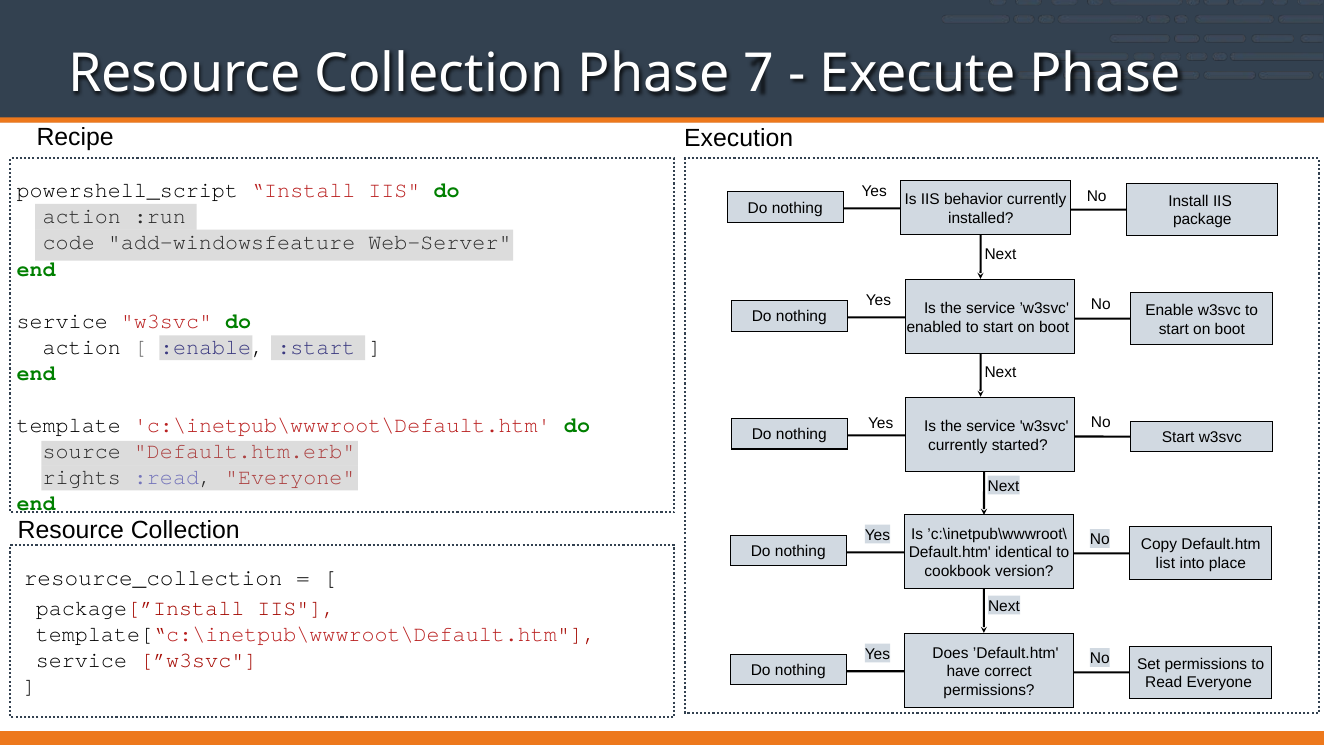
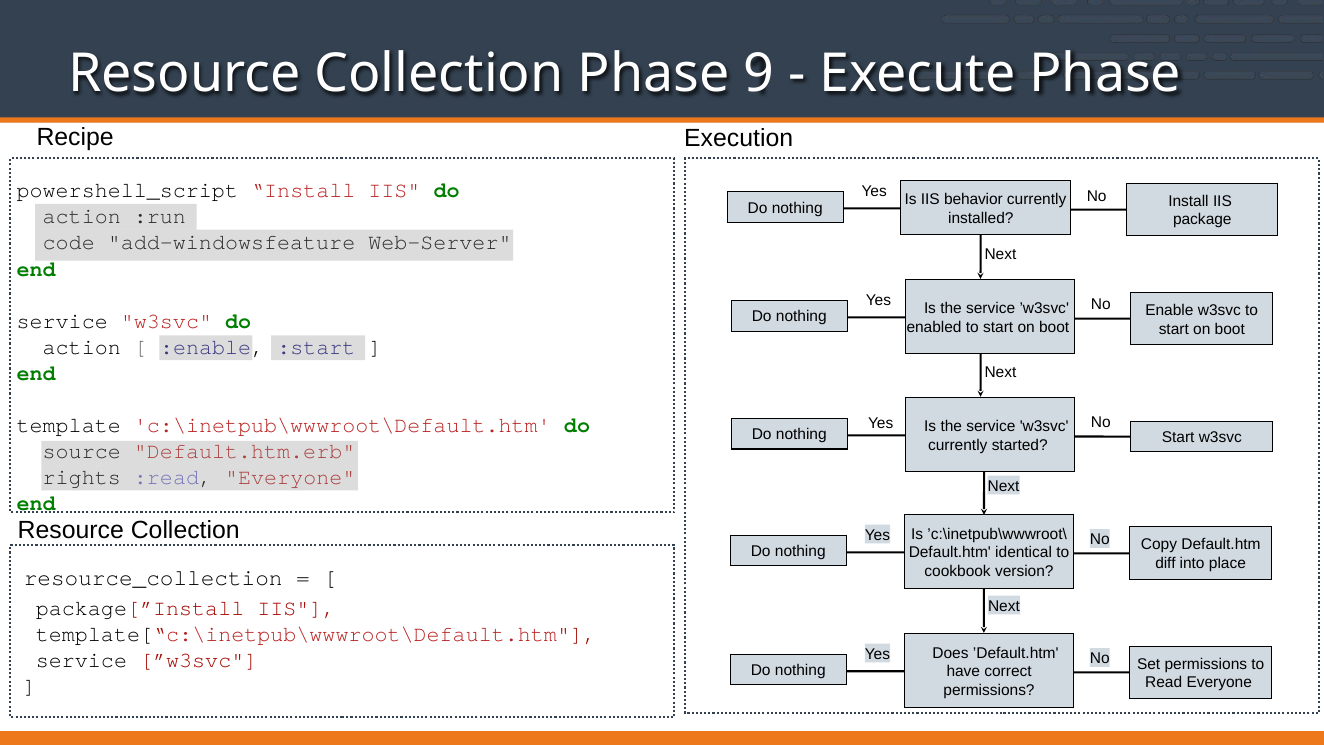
7: 7 -> 9
list: list -> diff
